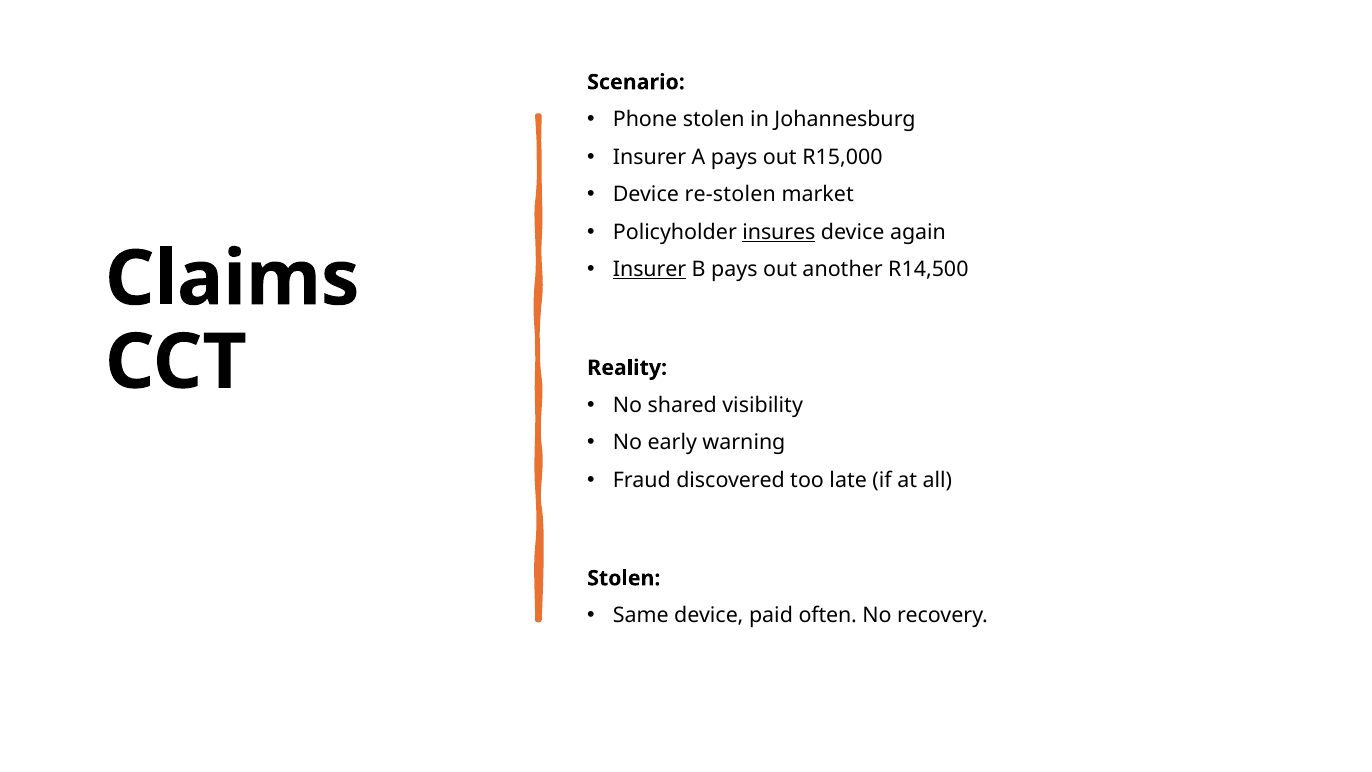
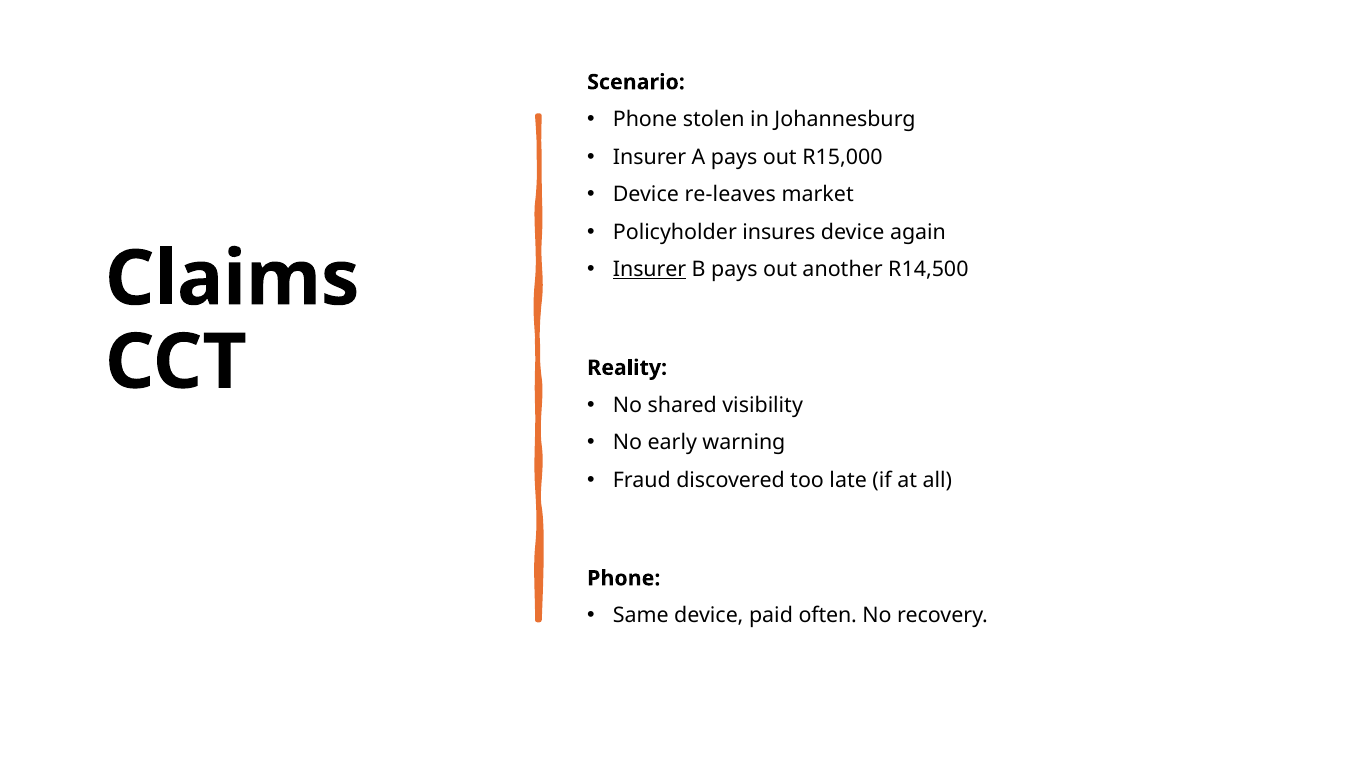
re-stolen: re-stolen -> re-leaves
insures underline: present -> none
Stolen at (624, 578): Stolen -> Phone
